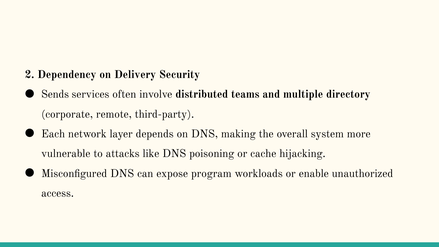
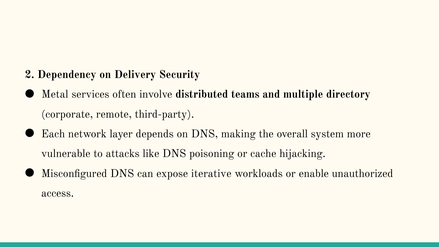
Sends: Sends -> Metal
program: program -> iterative
